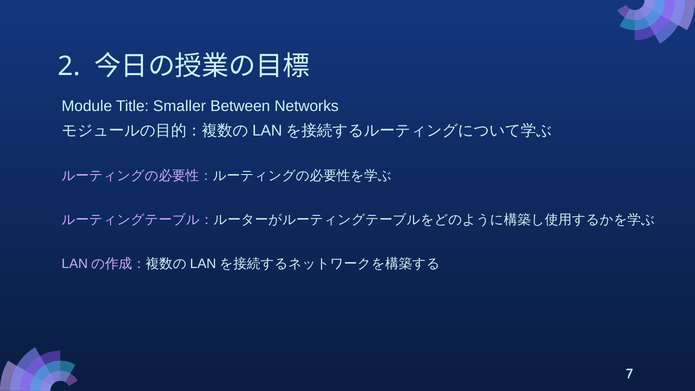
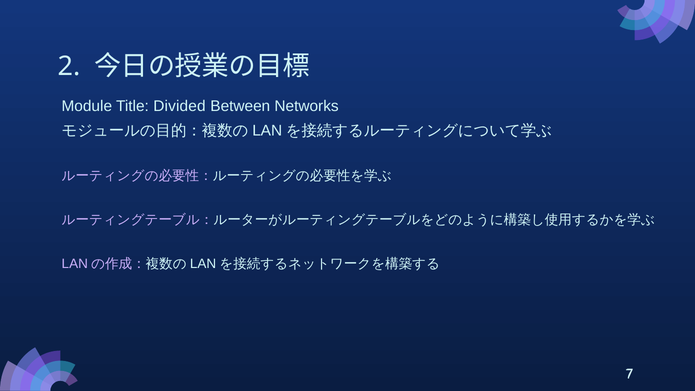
Smaller: Smaller -> Divided
